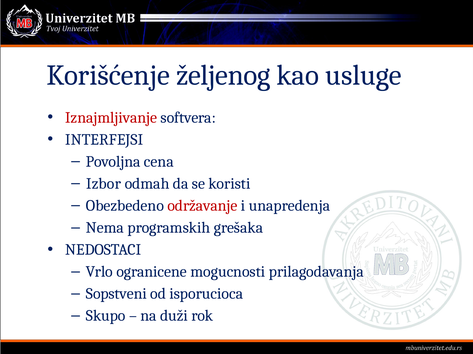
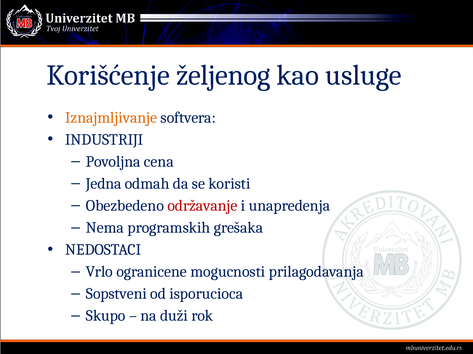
Iznajmljivanje colour: red -> orange
INTERFEJSI: INTERFEJSI -> INDUSTRIJI
Izbor: Izbor -> Jedna
